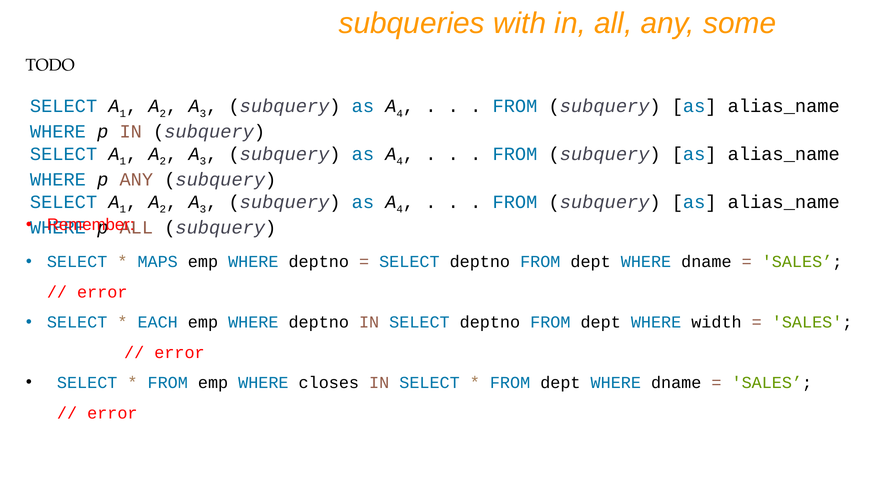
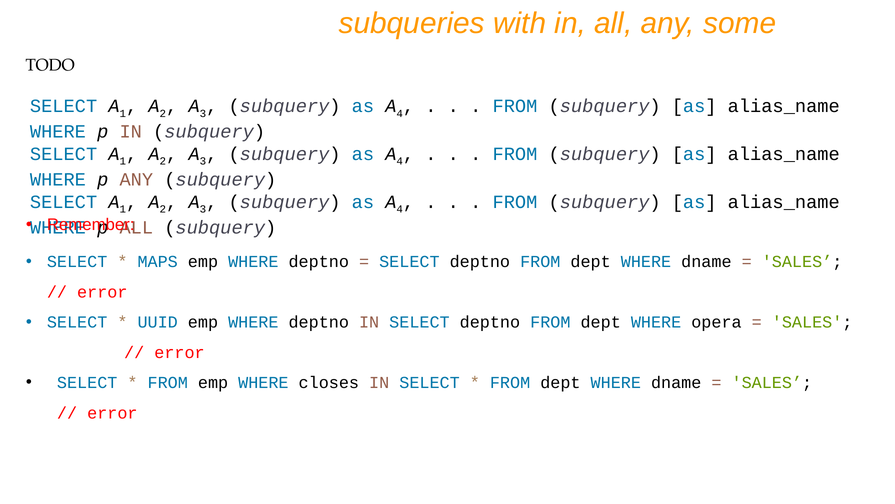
EACH: EACH -> UUID
width: width -> opera
